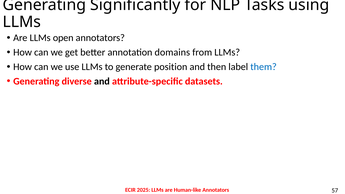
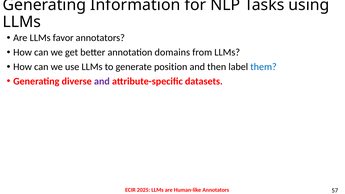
Significantly: Significantly -> Information
open: open -> favor
and at (102, 81) colour: black -> purple
